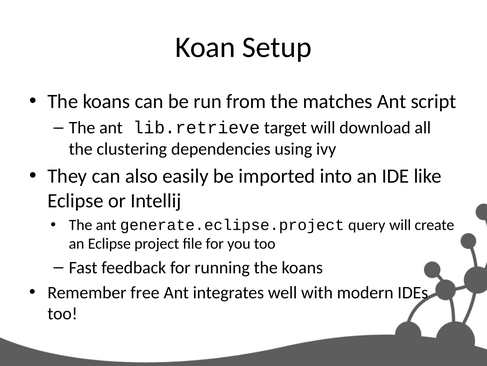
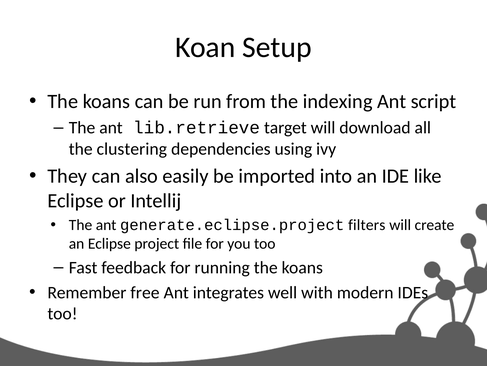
matches: matches -> indexing
query: query -> filters
